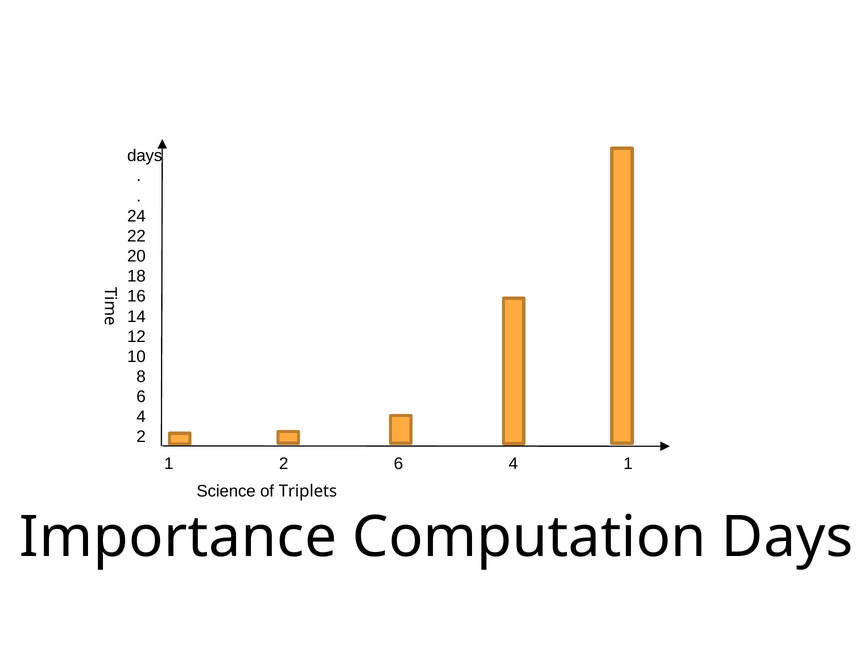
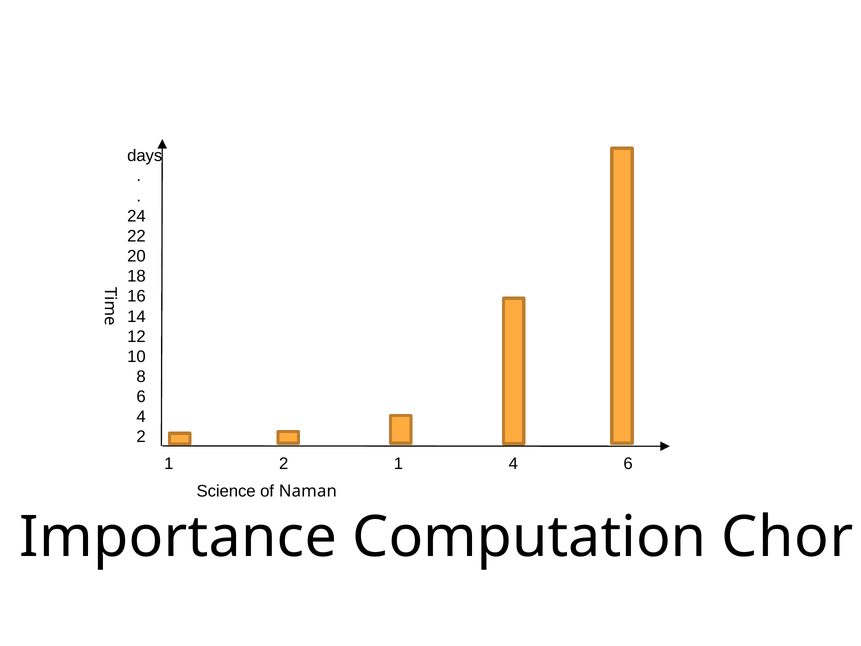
2 6: 6 -> 1
4 1: 1 -> 6
Triplets: Triplets -> Naman
Computation Days: Days -> Chor
